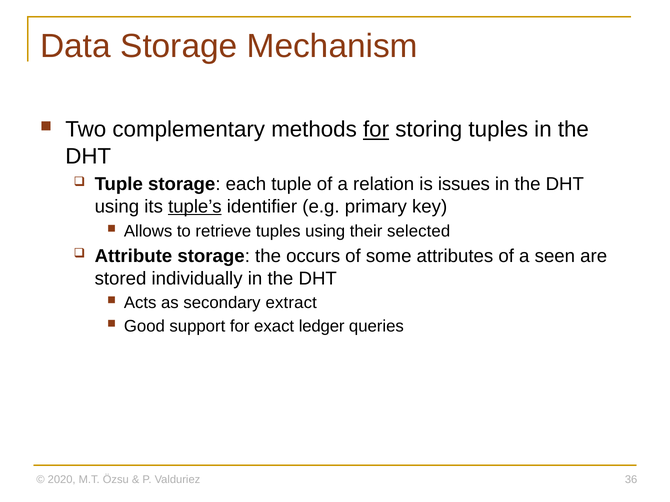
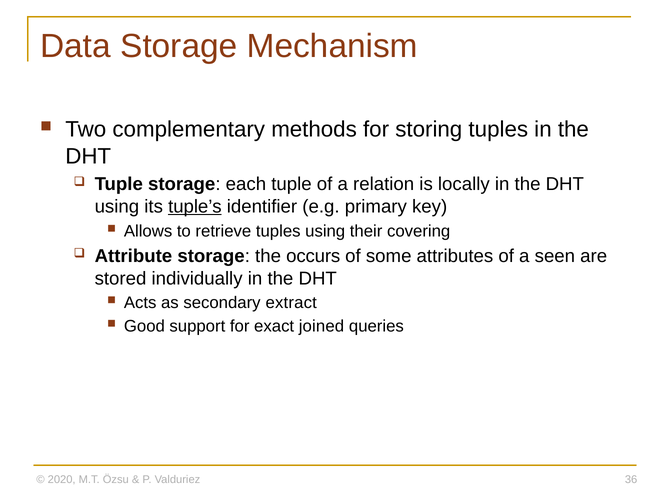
for at (376, 130) underline: present -> none
issues: issues -> locally
selected: selected -> covering
ledger: ledger -> joined
